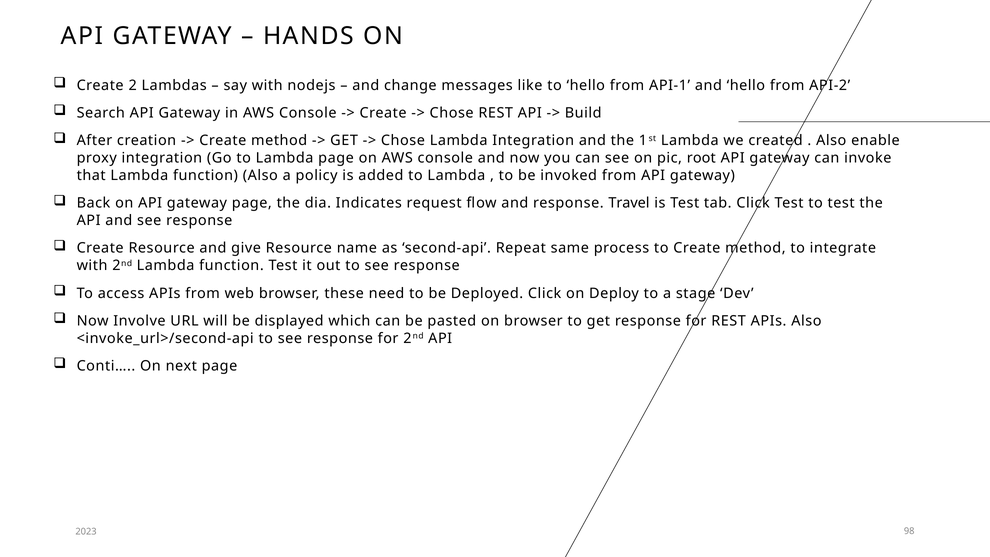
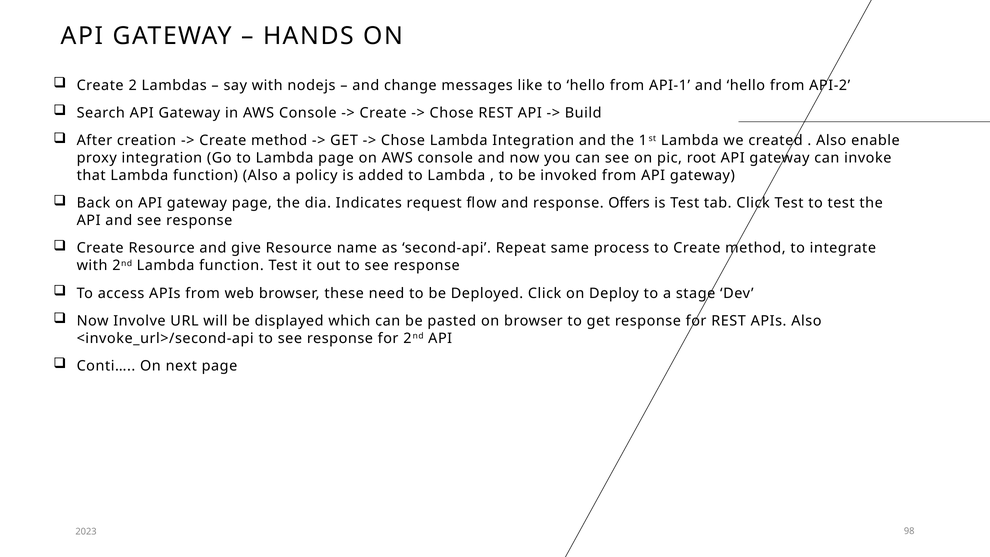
Travel: Travel -> Offers
